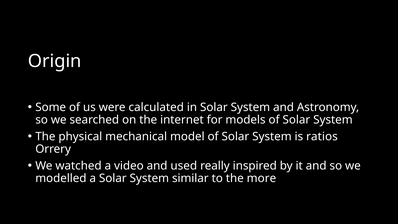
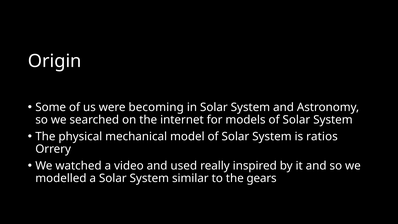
calculated: calculated -> becoming
more: more -> gears
